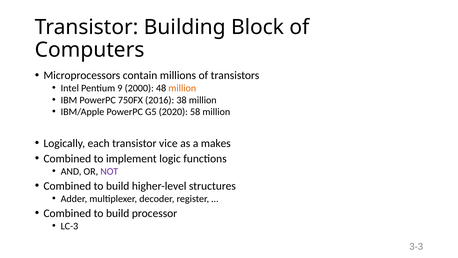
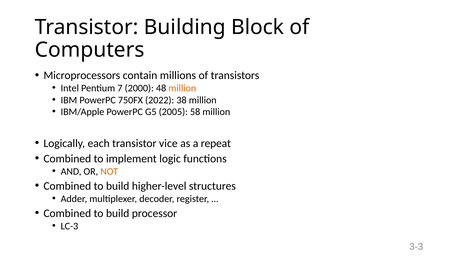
9: 9 -> 7
2016: 2016 -> 2022
2020: 2020 -> 2005
makes: makes -> repeat
NOT colour: purple -> orange
